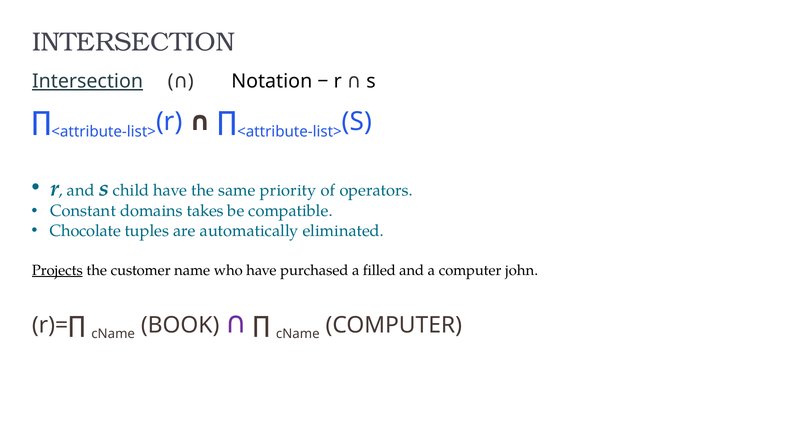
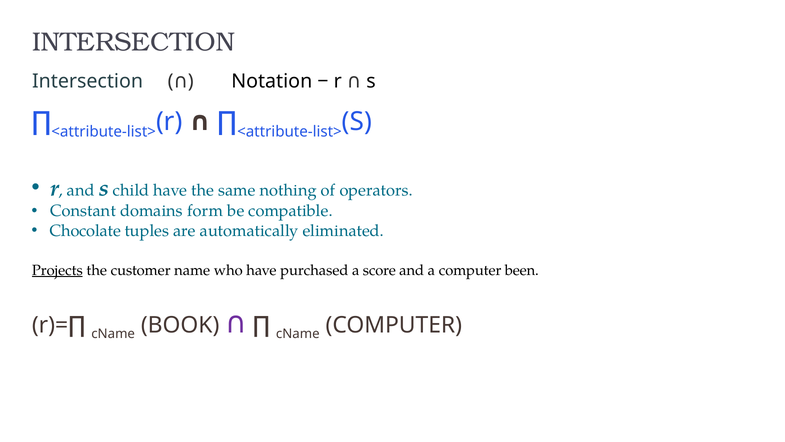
Intersection at (88, 81) underline: present -> none
priority: priority -> nothing
takes: takes -> form
filled: filled -> score
john: john -> been
